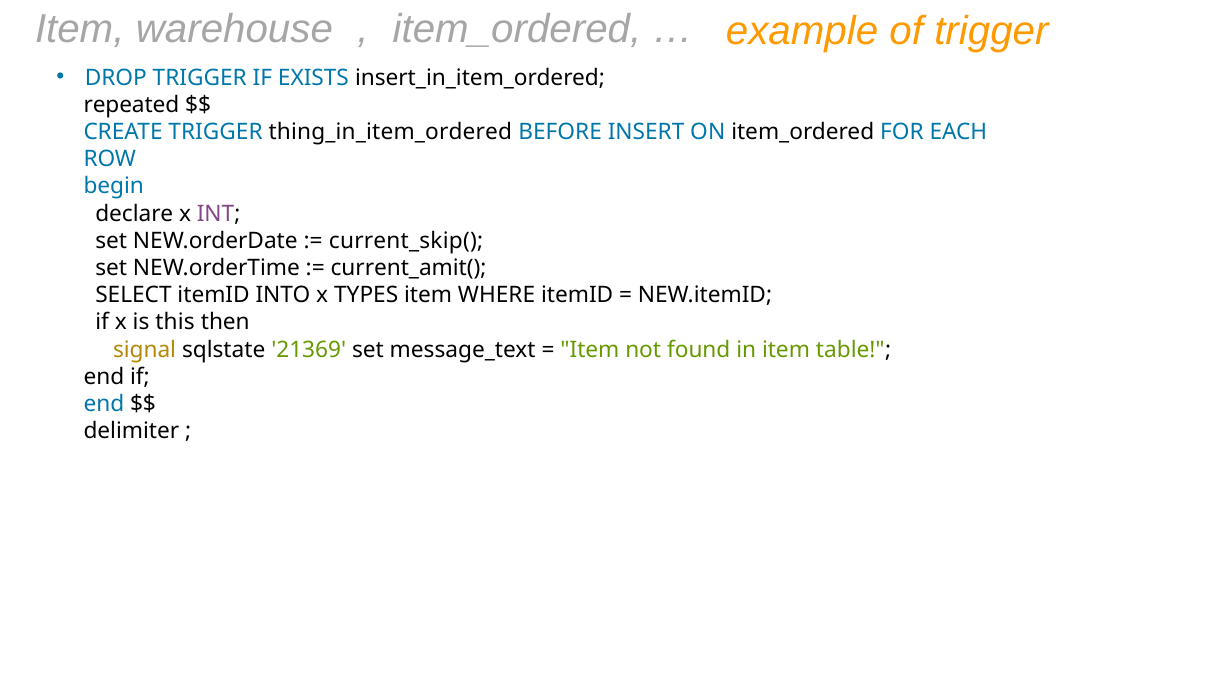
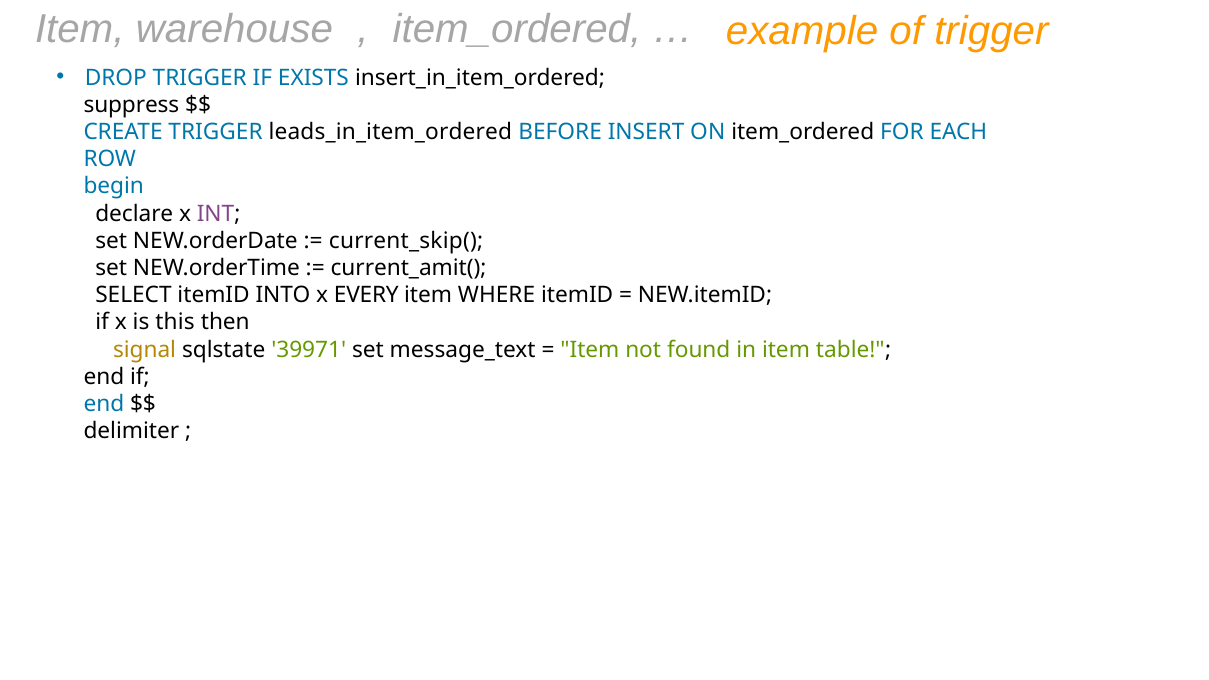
repeated: repeated -> suppress
thing_in_item_ordered: thing_in_item_ordered -> leads_in_item_ordered
TYPES: TYPES -> EVERY
21369: 21369 -> 39971
